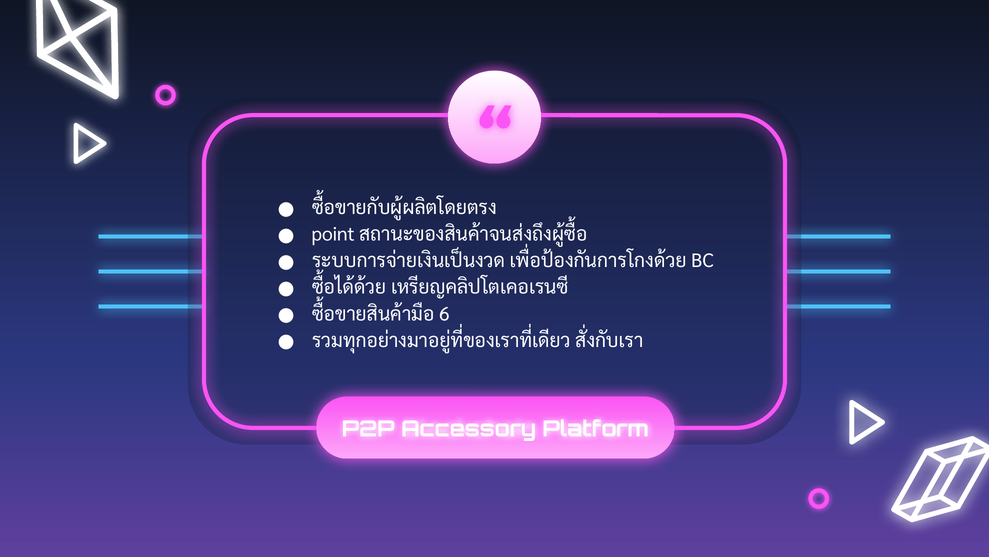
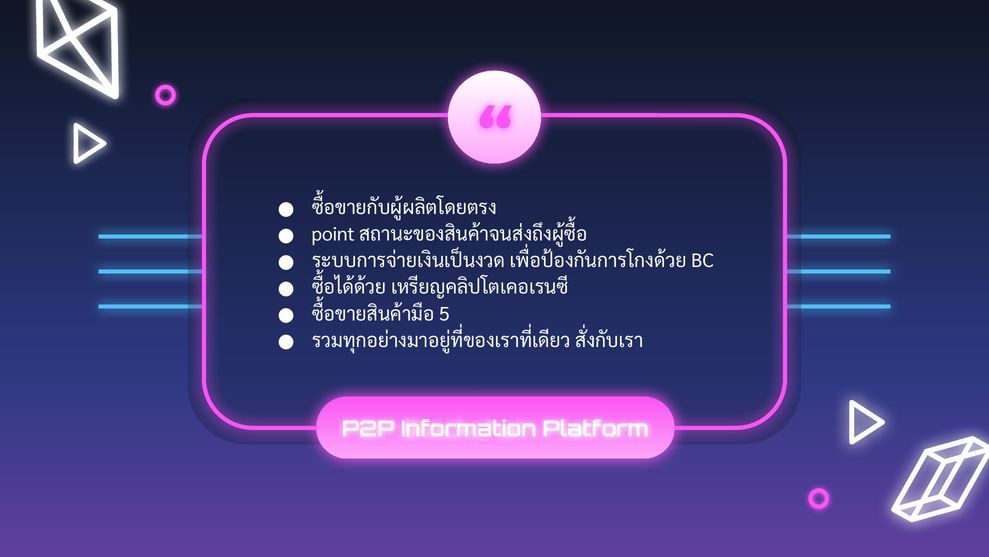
6: 6 -> 5
Accessory: Accessory -> Information
